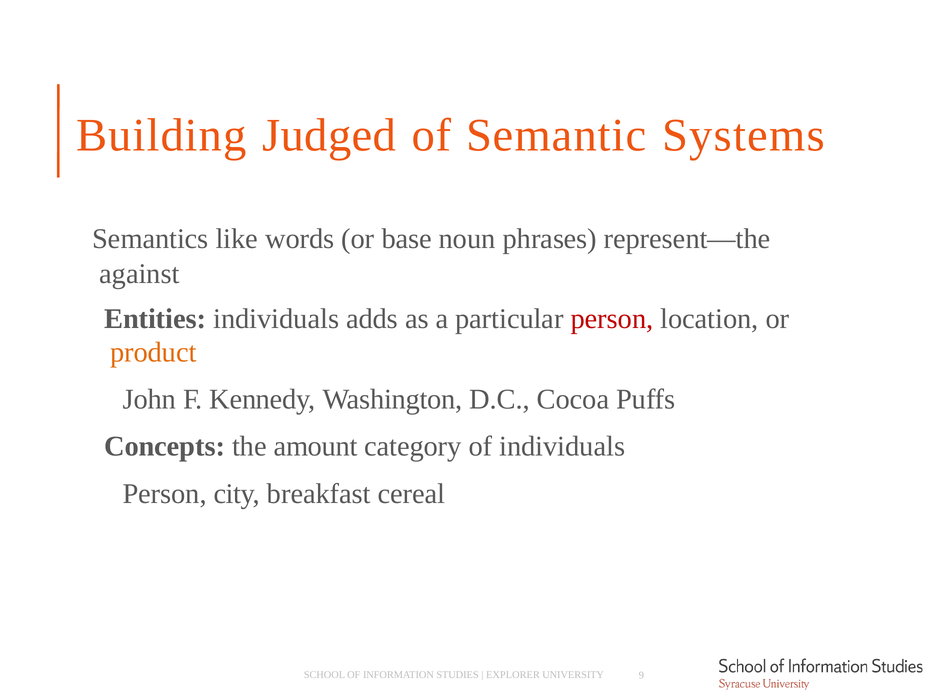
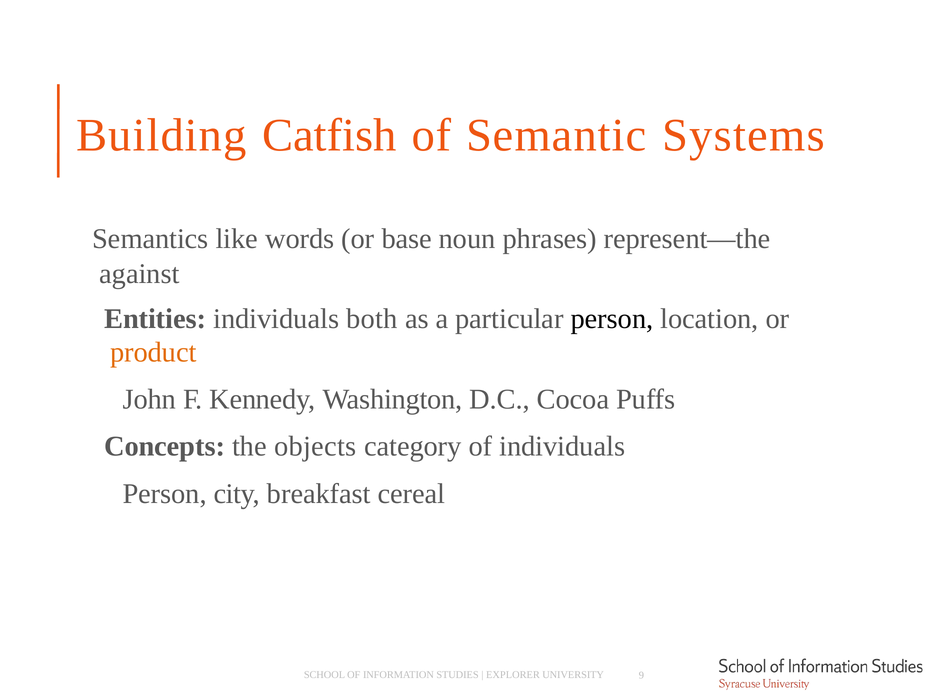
Judged: Judged -> Catfish
adds: adds -> both
person at (612, 319) colour: red -> black
amount: amount -> objects
